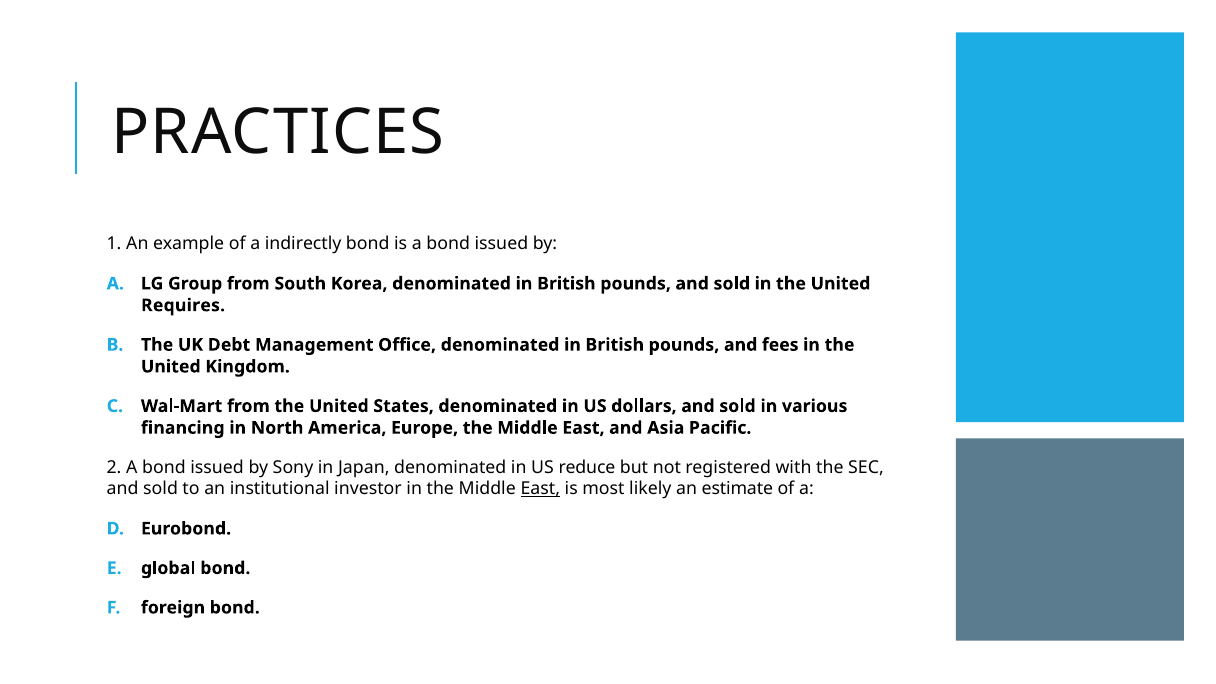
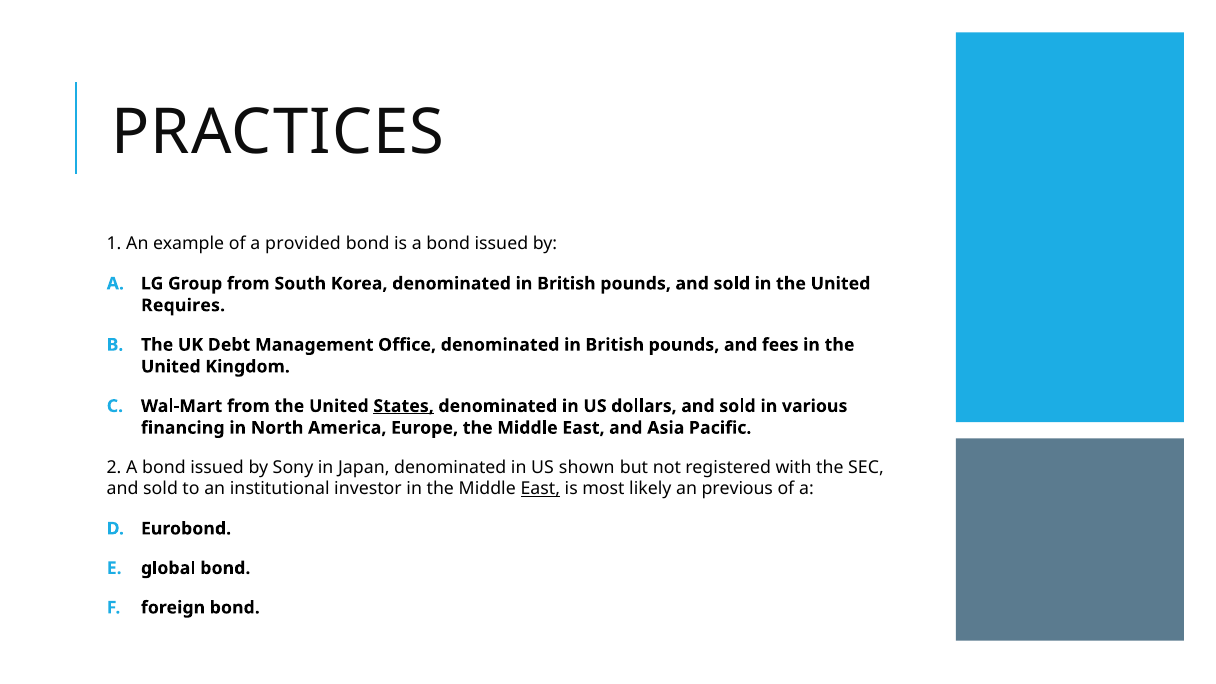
indirectly: indirectly -> provided
States underline: none -> present
reduce: reduce -> shown
estimate: estimate -> previous
